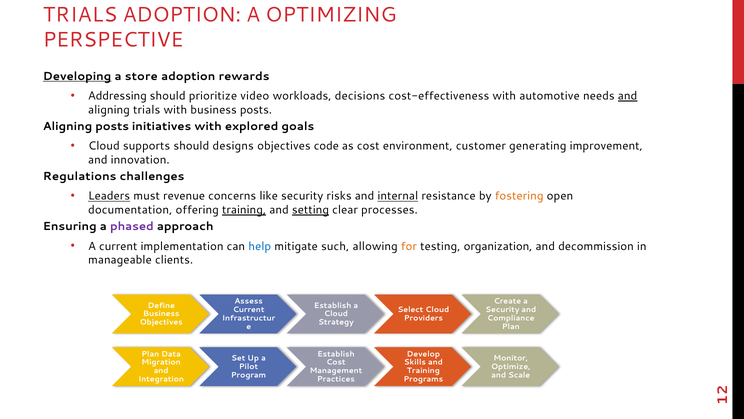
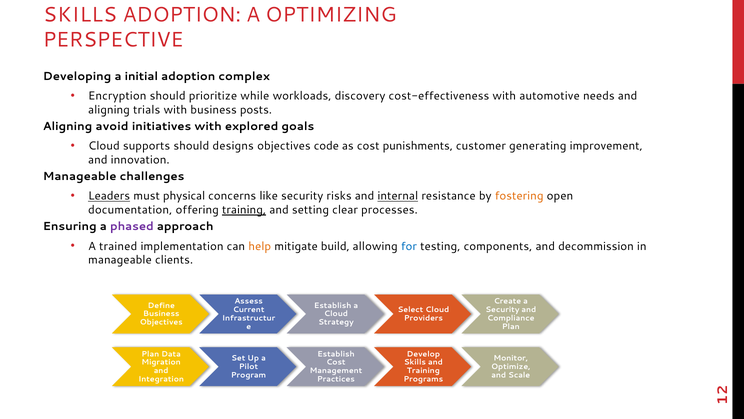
TRIALS at (80, 15): TRIALS -> SKILLS
Developing underline: present -> none
store: store -> initial
rewards: rewards -> complex
Addressing: Addressing -> Encryption
video: video -> while
decisions: decisions -> discovery
and at (628, 96) underline: present -> none
Aligning posts: posts -> avoid
environment: environment -> punishments
Regulations at (80, 176): Regulations -> Manageable
revenue: revenue -> physical
setting underline: present -> none
A current: current -> trained
help colour: blue -> orange
such: such -> build
for colour: orange -> blue
organization: organization -> components
